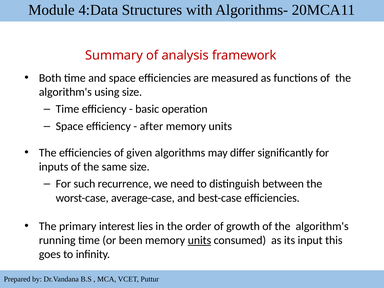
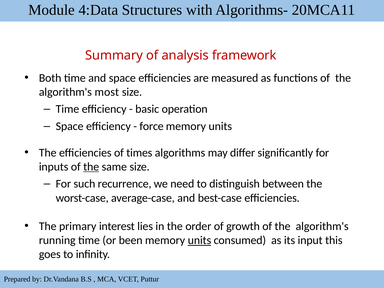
using: using -> most
after: after -> force
given: given -> times
the at (91, 167) underline: none -> present
